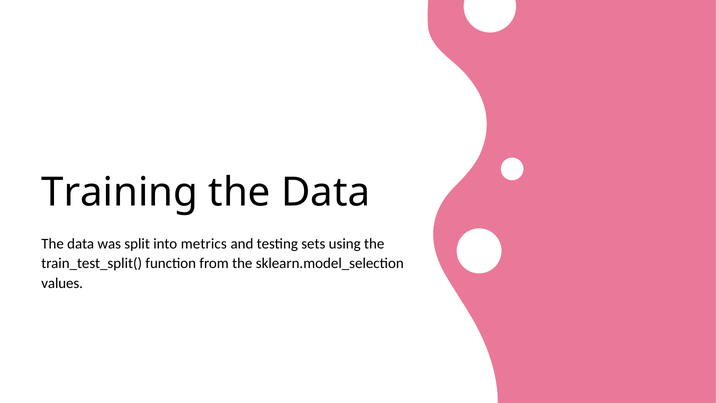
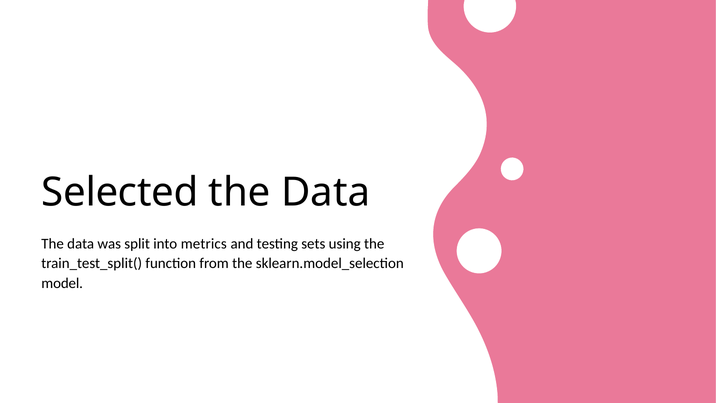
Training: Training -> Selected
values: values -> model
